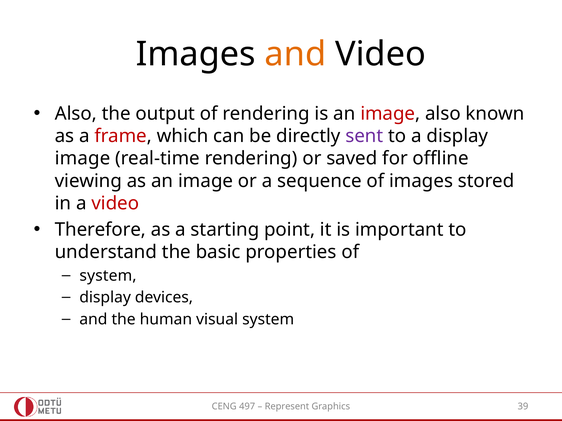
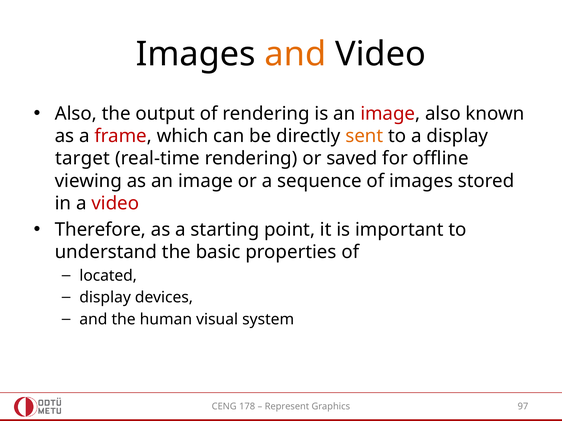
sent colour: purple -> orange
image at (83, 159): image -> target
system at (108, 276): system -> located
497: 497 -> 178
39: 39 -> 97
